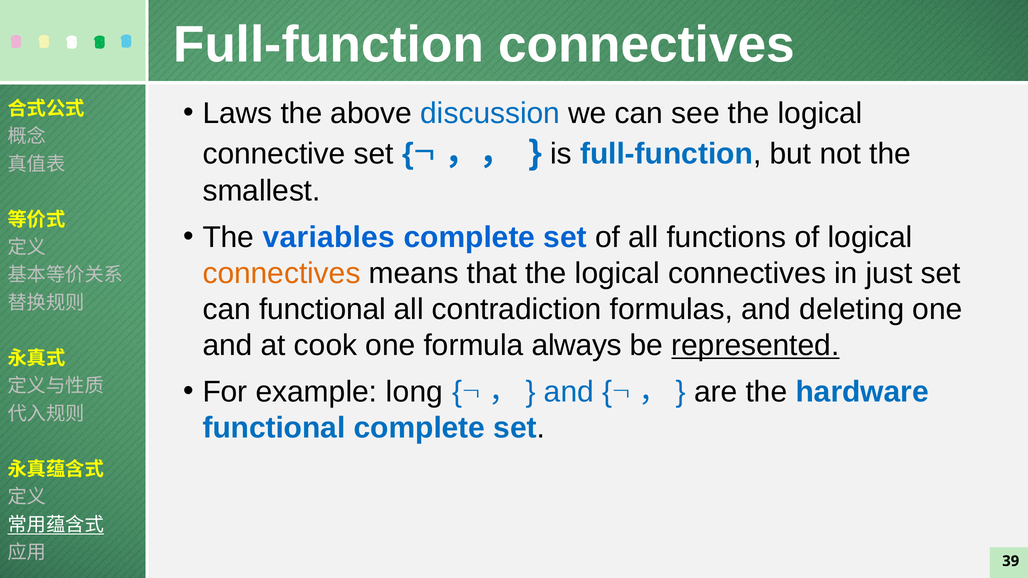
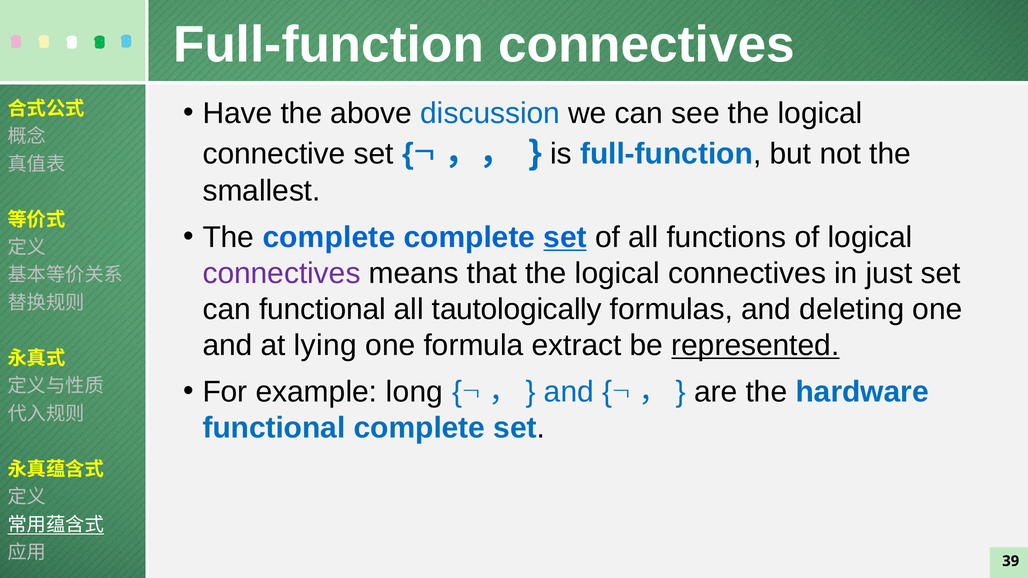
Laws: Laws -> Have
The variables: variables -> complete
set at (565, 237) underline: none -> present
connectives at (282, 273) colour: orange -> purple
contradiction: contradiction -> tautologically
cook: cook -> lying
always: always -> extract
